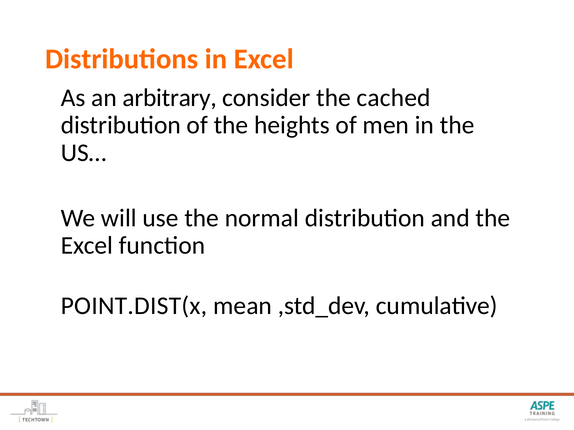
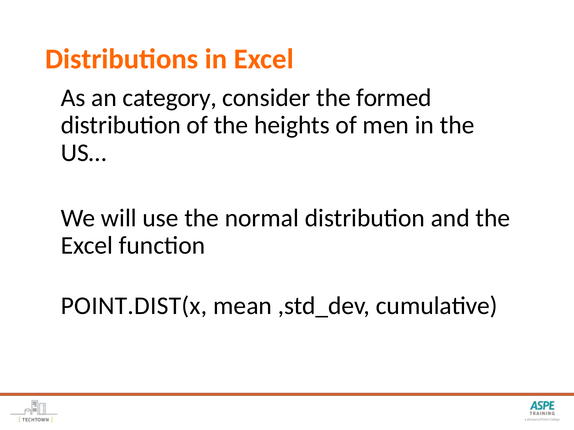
arbitrary: arbitrary -> category
cached: cached -> formed
